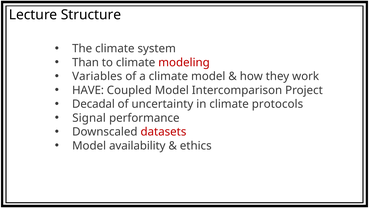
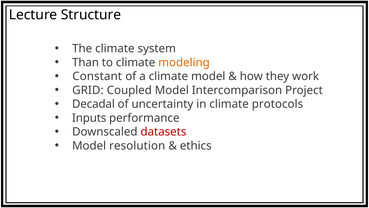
modeling colour: red -> orange
Variables: Variables -> Constant
HAVE: HAVE -> GRID
Signal: Signal -> Inputs
availability: availability -> resolution
